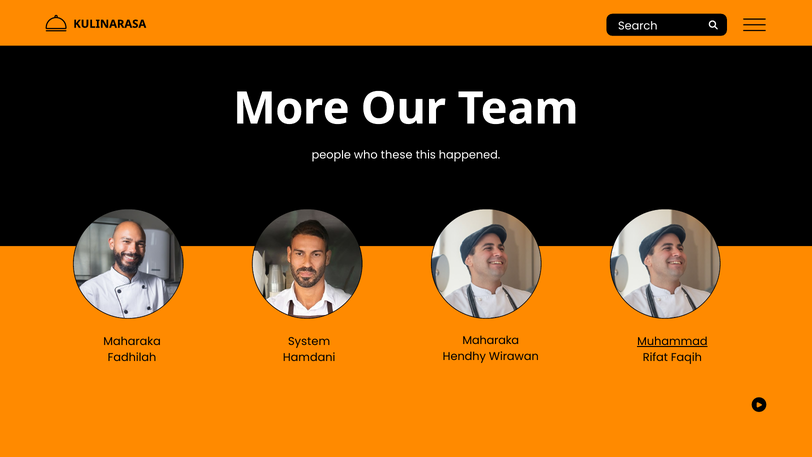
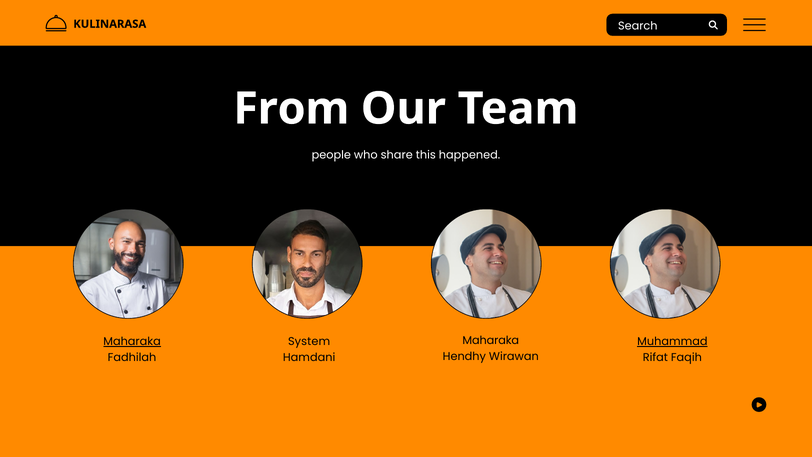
More: More -> From
these: these -> share
Maharaka at (132, 341) underline: none -> present
